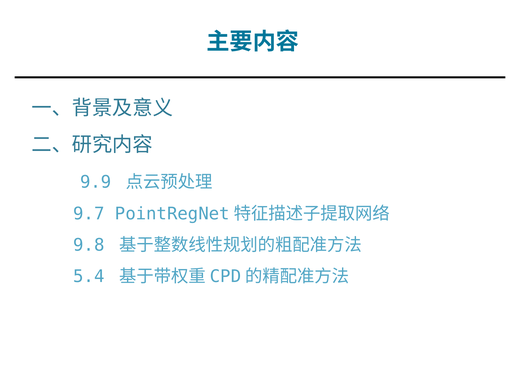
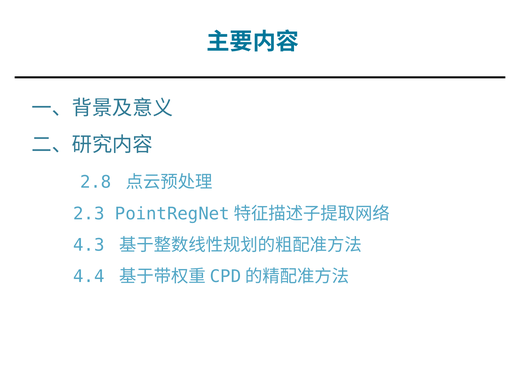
9.9: 9.9 -> 2.8
9.7: 9.7 -> 2.3
9.8: 9.8 -> 4.3
5.4: 5.4 -> 4.4
